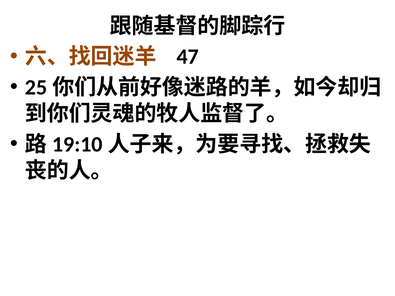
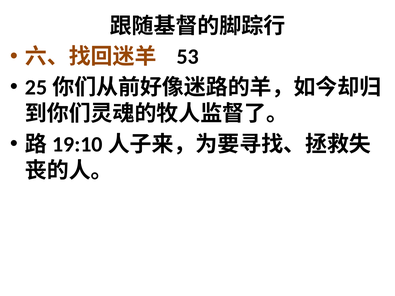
47: 47 -> 53
